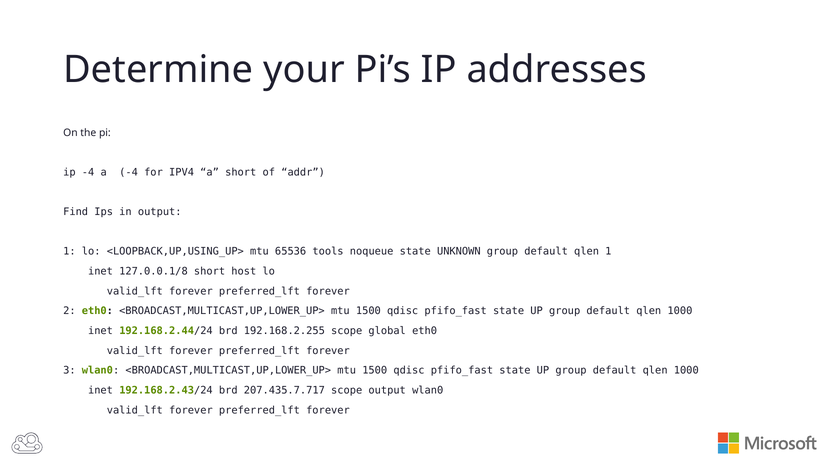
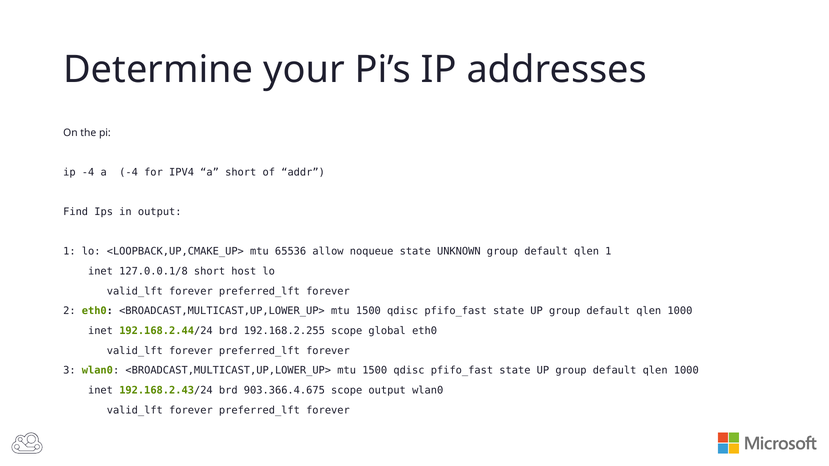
<LOOPBACK,UP,USING_UP>: <LOOPBACK,UP,USING_UP> -> <LOOPBACK,UP,CMAKE_UP>
tools: tools -> allow
207.435.7.717: 207.435.7.717 -> 903.366.4.675
